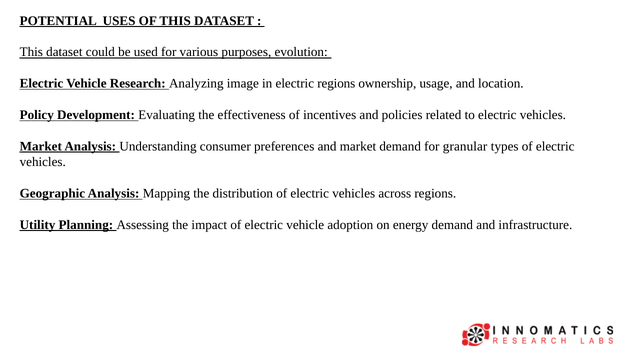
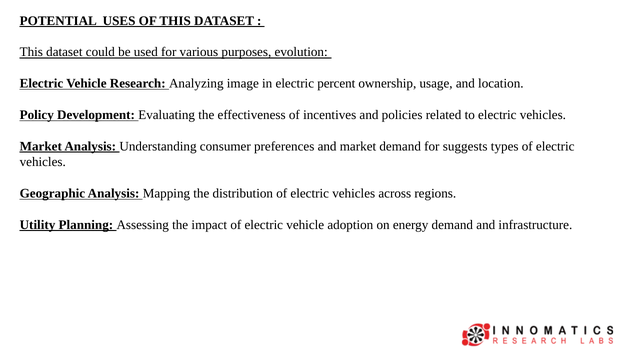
electric regions: regions -> percent
granular: granular -> suggests
